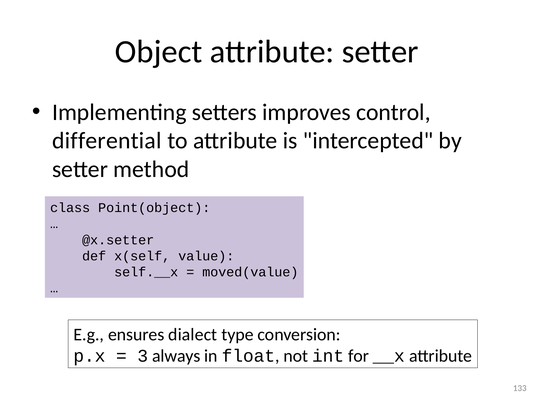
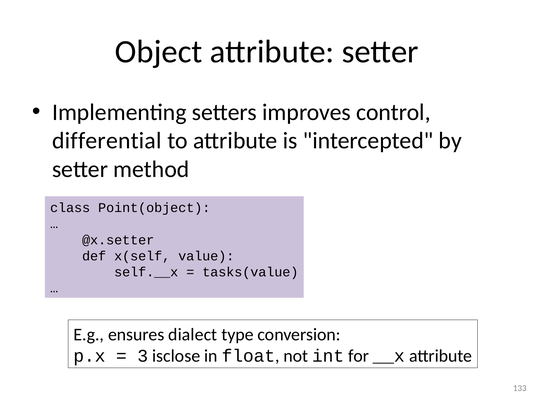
moved(value: moved(value -> tasks(value
always: always -> isclose
